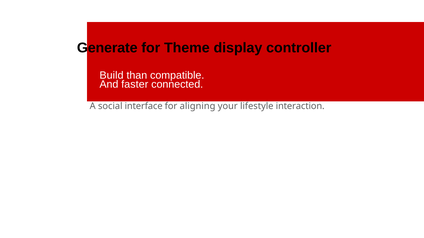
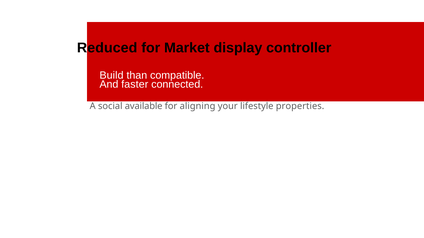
Generate: Generate -> Reduced
Theme: Theme -> Market
interface: interface -> available
interaction: interaction -> properties
